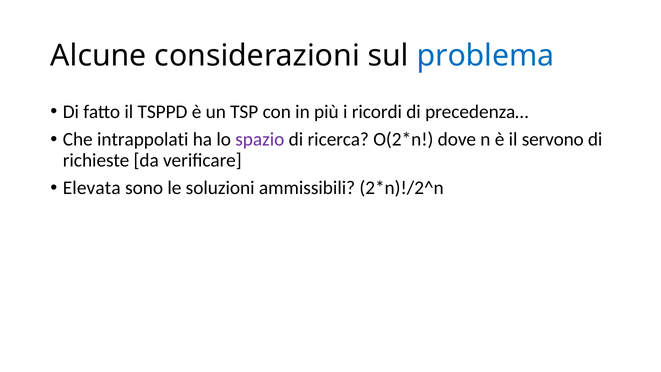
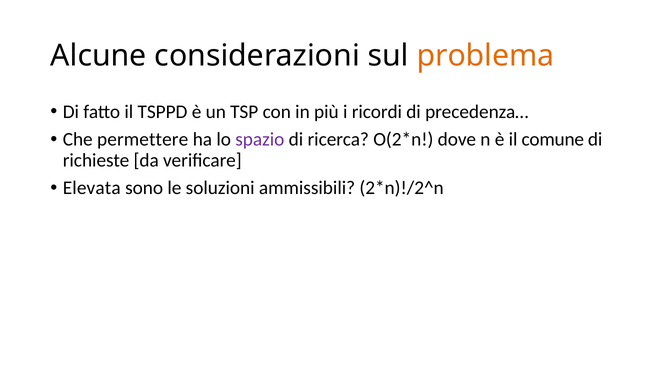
problema colour: blue -> orange
intrappolati: intrappolati -> permettere
servono: servono -> comune
